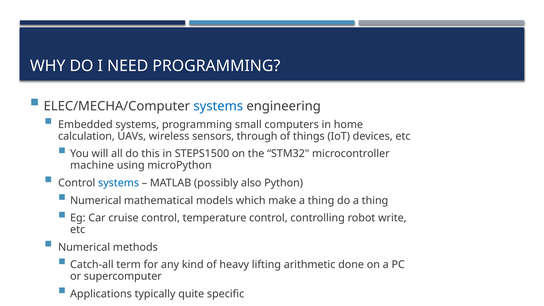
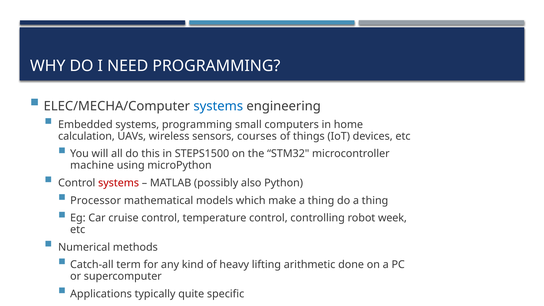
through: through -> courses
systems at (119, 183) colour: blue -> red
Numerical at (96, 200): Numerical -> Processor
write: write -> week
